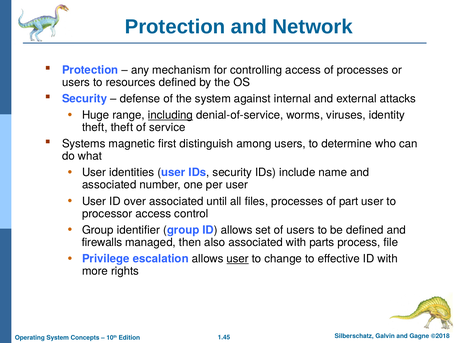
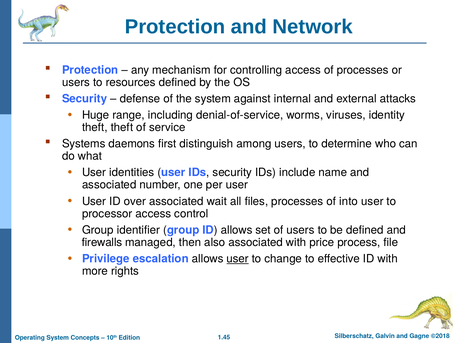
including underline: present -> none
magnetic: magnetic -> daemons
until: until -> wait
part: part -> into
parts: parts -> price
